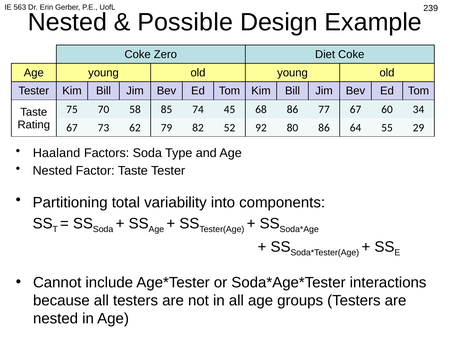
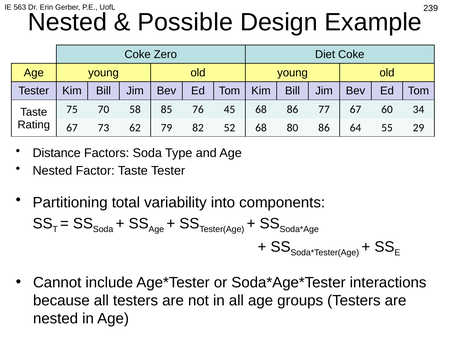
74: 74 -> 76
52 92: 92 -> 68
Haaland: Haaland -> Distance
